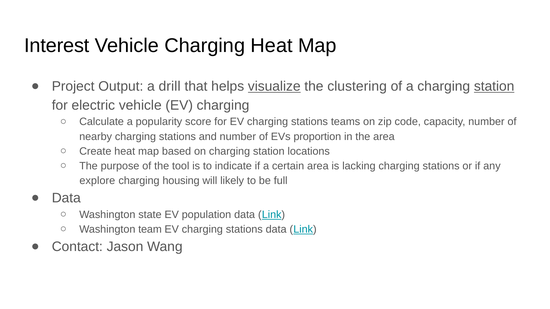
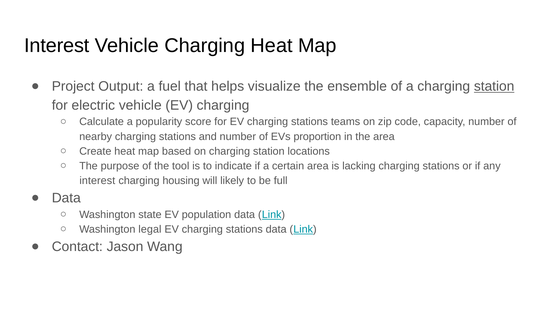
drill: drill -> fuel
visualize underline: present -> none
clustering: clustering -> ensemble
explore at (97, 181): explore -> interest
team: team -> legal
